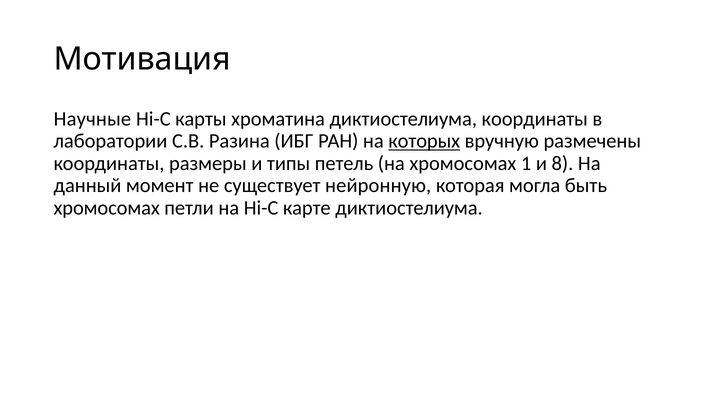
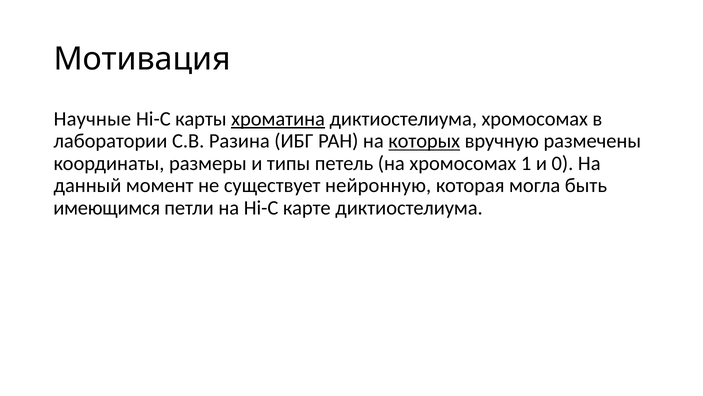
хроматина underline: none -> present
диктиостелиума координаты: координаты -> хромосомах
8: 8 -> 0
хромосомах at (107, 207): хромосомах -> имеющимся
